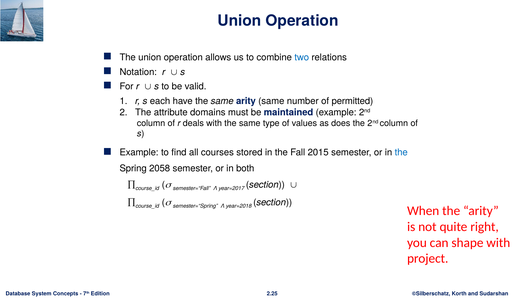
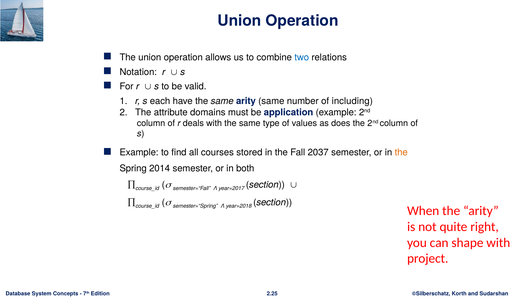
permitted: permitted -> including
maintained: maintained -> application
2015: 2015 -> 2037
the at (401, 152) colour: blue -> orange
2058: 2058 -> 2014
